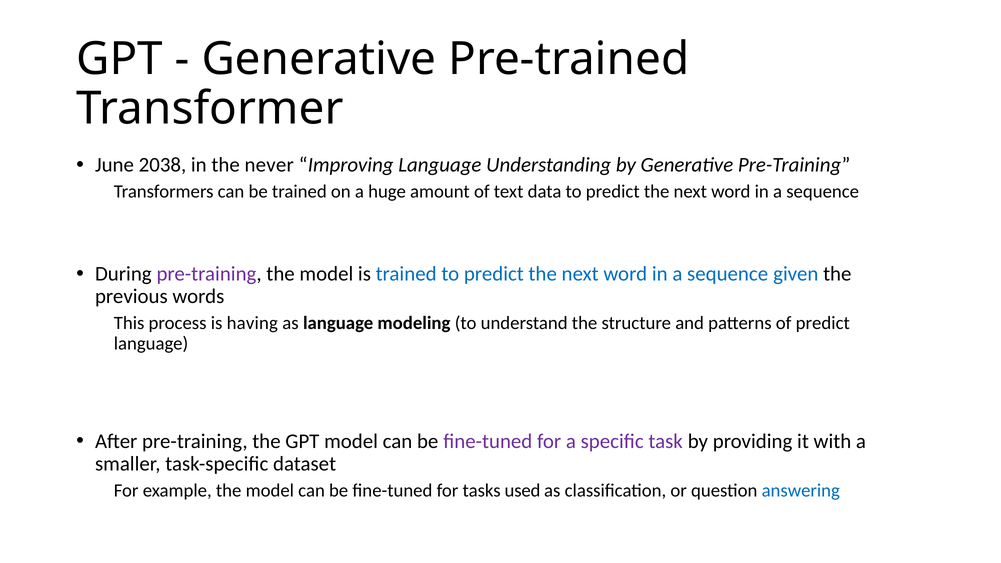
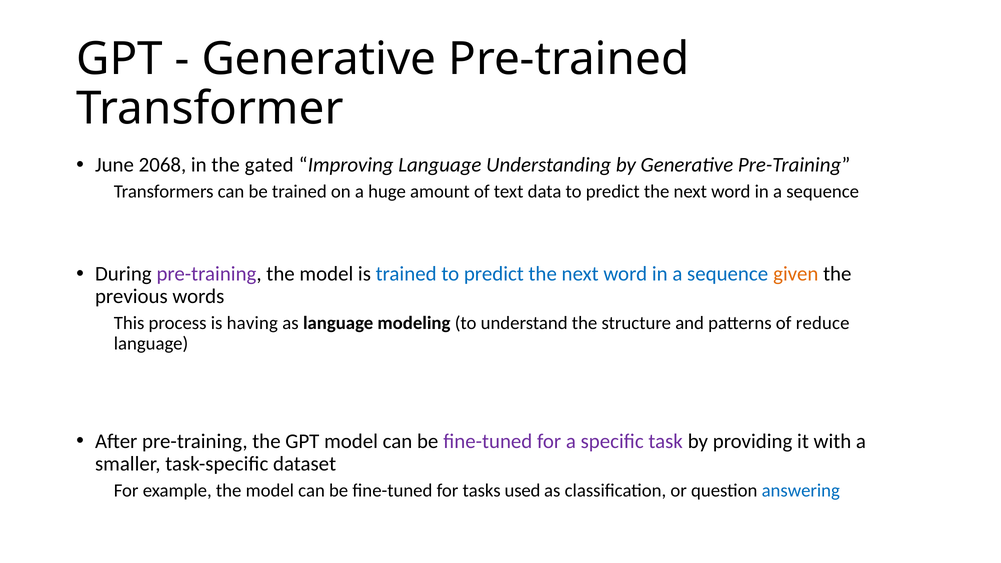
2038: 2038 -> 2068
never: never -> gated
given colour: blue -> orange
of predict: predict -> reduce
